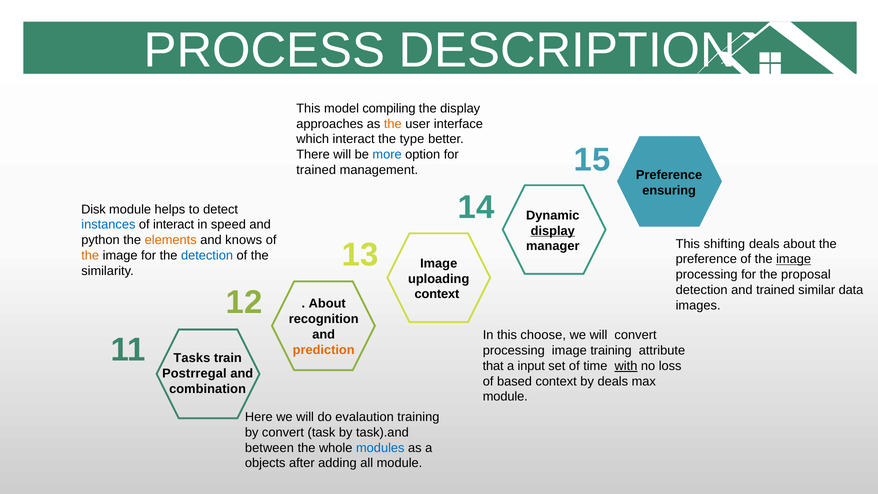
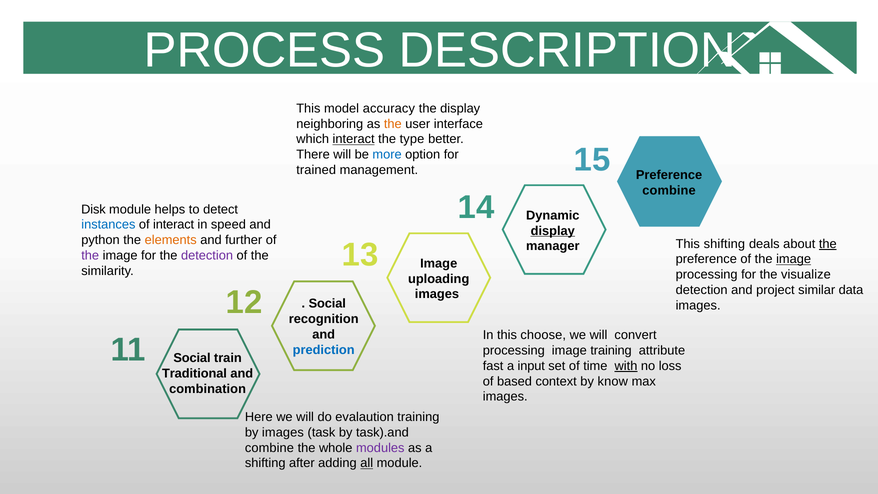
compiling: compiling -> accuracy
approaches: approaches -> neighboring
interact at (354, 139) underline: none -> present
ensuring at (669, 190): ensuring -> combine
knows: knows -> further
the at (828, 244) underline: none -> present
the at (90, 255) colour: orange -> purple
detection at (207, 255) colour: blue -> purple
proposal: proposal -> visualize
and trained: trained -> project
context at (437, 294): context -> images
About at (327, 304): About -> Social
prediction colour: orange -> blue
Tasks at (192, 358): Tasks -> Social
that: that -> fast
Postrregal: Postrregal -> Traditional
by deals: deals -> know
module at (505, 397): module -> images
by convert: convert -> images
between at (269, 448): between -> combine
modules colour: blue -> purple
objects at (265, 463): objects -> shifting
all underline: none -> present
